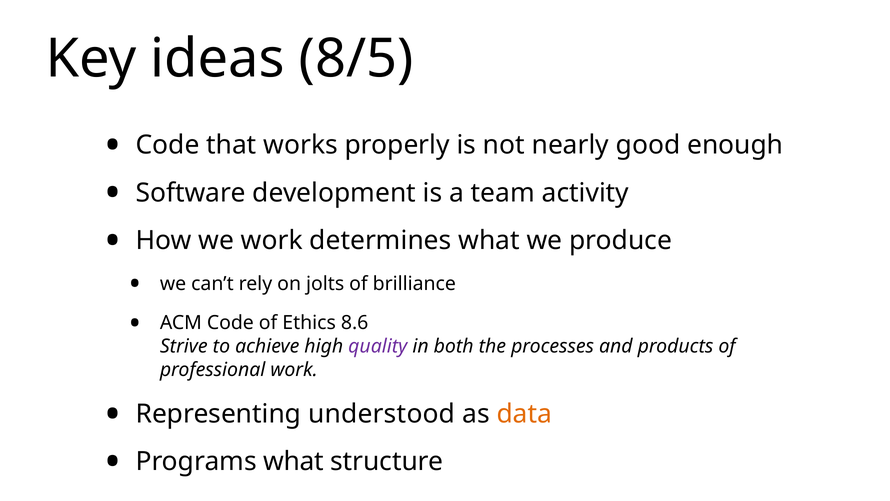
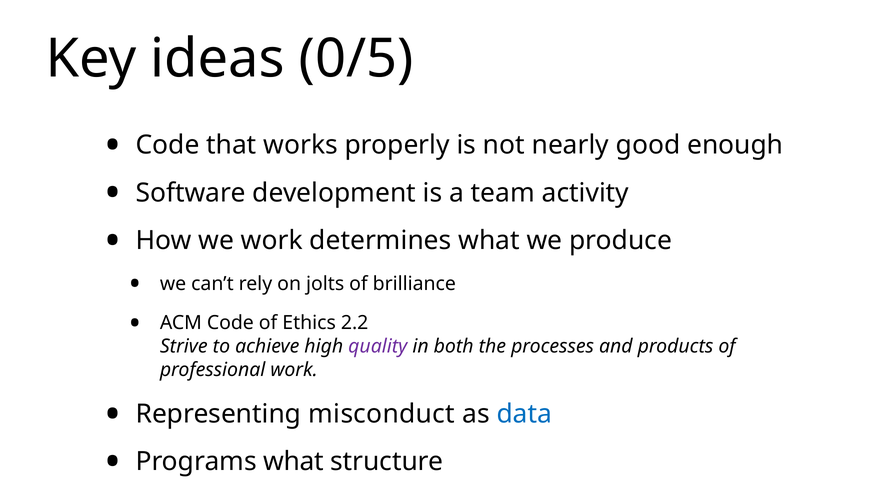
8/5: 8/5 -> 0/5
8.6: 8.6 -> 2.2
understood: understood -> misconduct
data colour: orange -> blue
